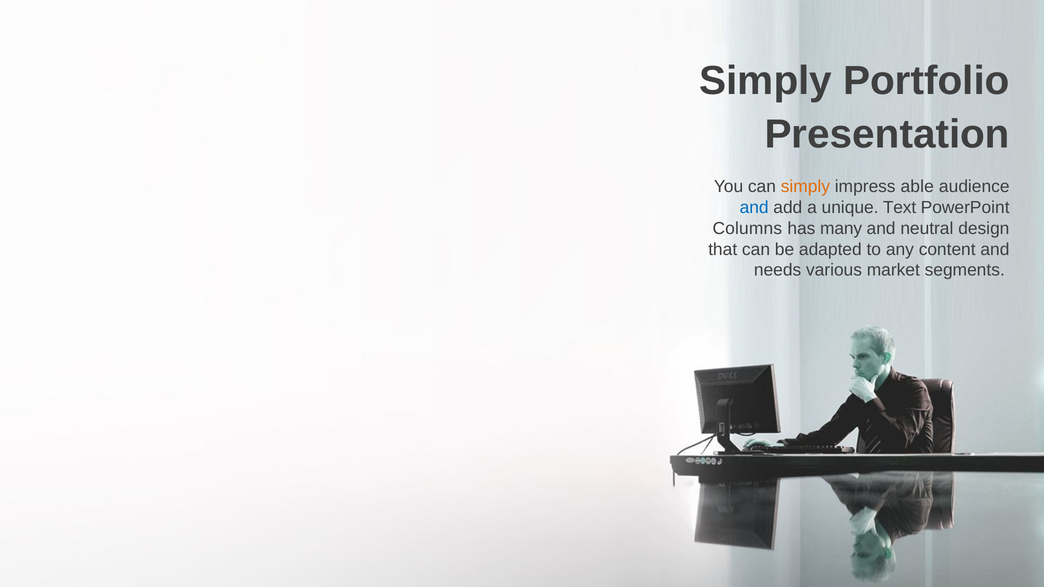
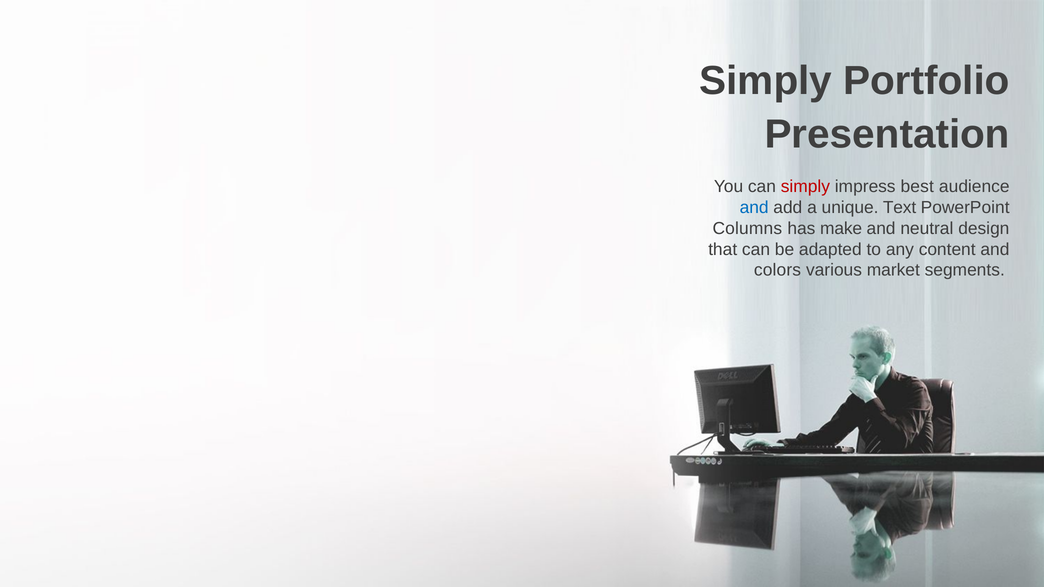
simply at (805, 187) colour: orange -> red
able: able -> best
many: many -> make
needs: needs -> colors
